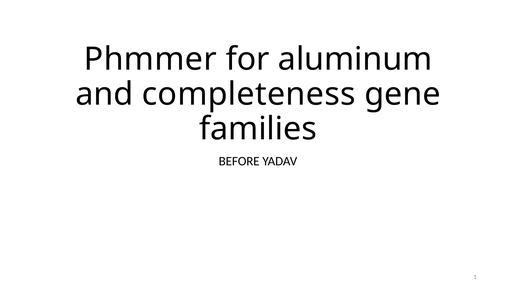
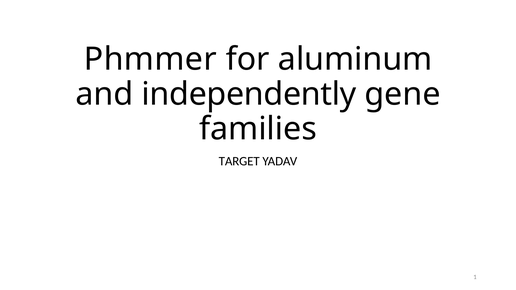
completeness: completeness -> independently
BEFORE: BEFORE -> TARGET
